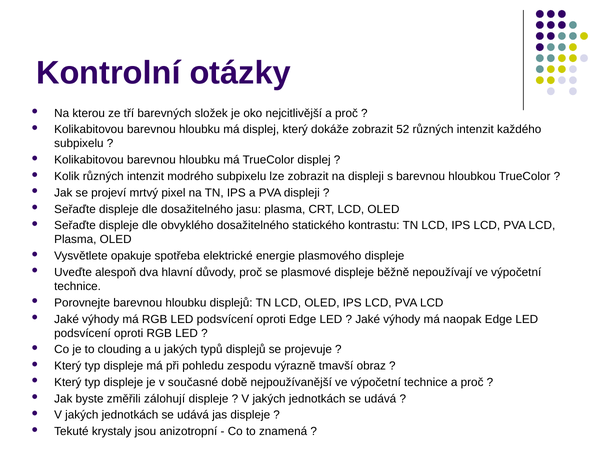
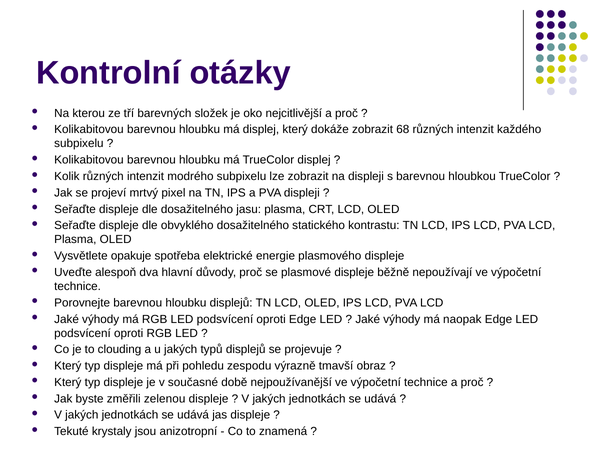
52: 52 -> 68
zálohují: zálohují -> zelenou
